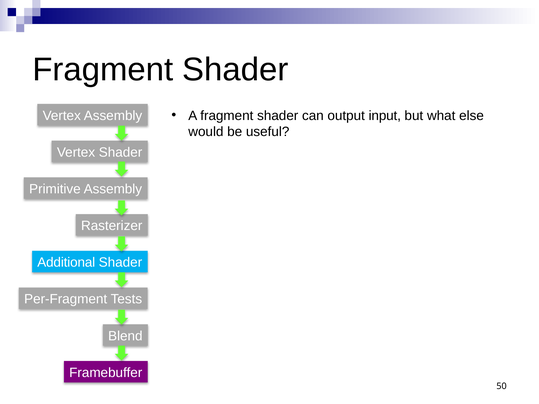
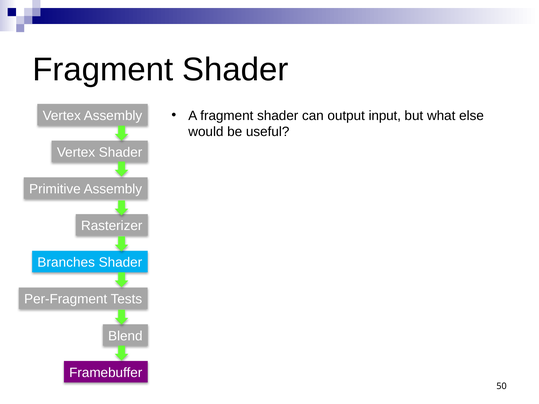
Additional: Additional -> Branches
